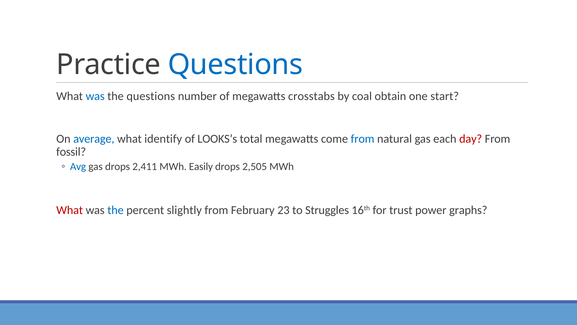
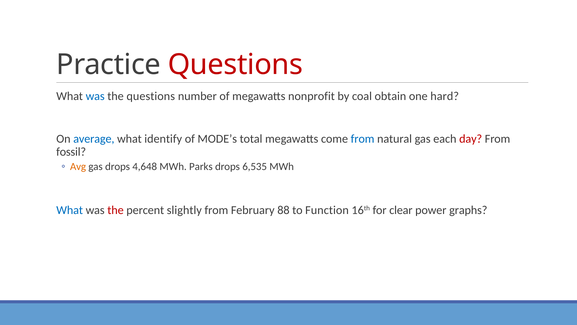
Questions at (235, 65) colour: blue -> red
crosstabs: crosstabs -> nonprofit
start: start -> hard
LOOKS’s: LOOKS’s -> MODE’s
Avg colour: blue -> orange
2,411: 2,411 -> 4,648
Easily: Easily -> Parks
2,505: 2,505 -> 6,535
What at (70, 210) colour: red -> blue
the at (116, 210) colour: blue -> red
23: 23 -> 88
Struggles: Struggles -> Function
trust: trust -> clear
